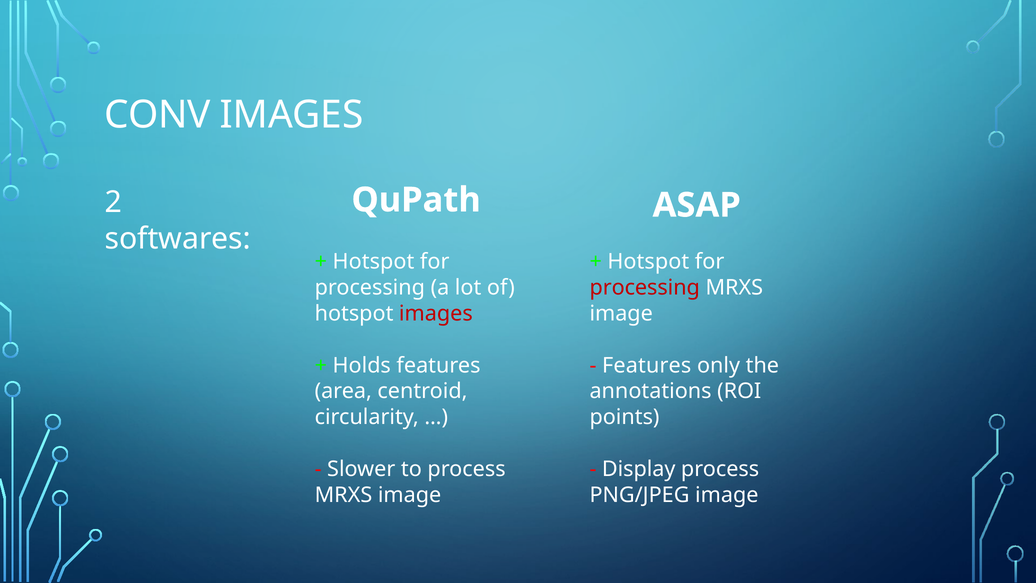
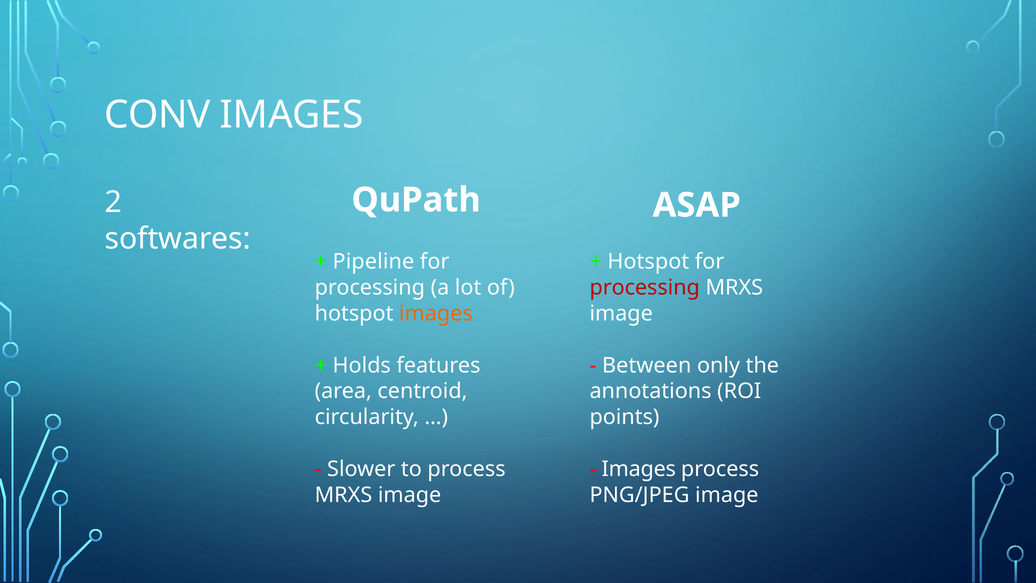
Hotspot at (373, 262): Hotspot -> Pipeline
images at (436, 313) colour: red -> orange
Features at (647, 365): Features -> Between
Display at (639, 469): Display -> Images
